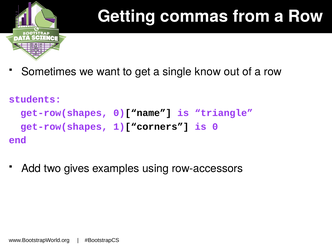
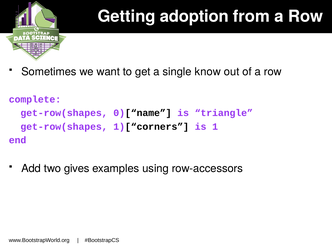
commas: commas -> adoption
students: students -> complete
0: 0 -> 1
